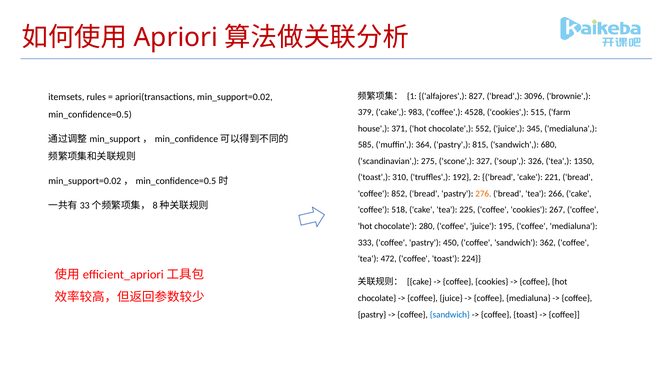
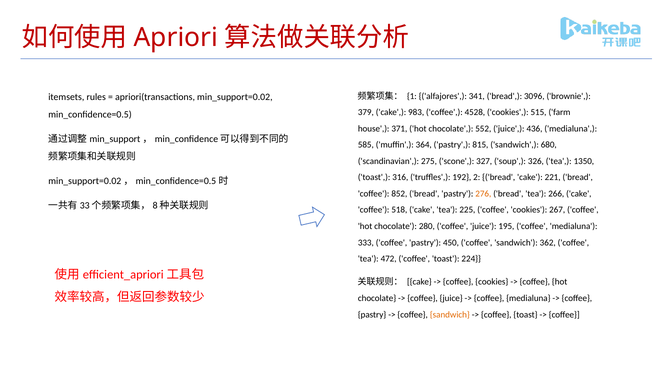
827: 827 -> 341
345: 345 -> 436
310: 310 -> 316
sandwich at (450, 314) colour: blue -> orange
